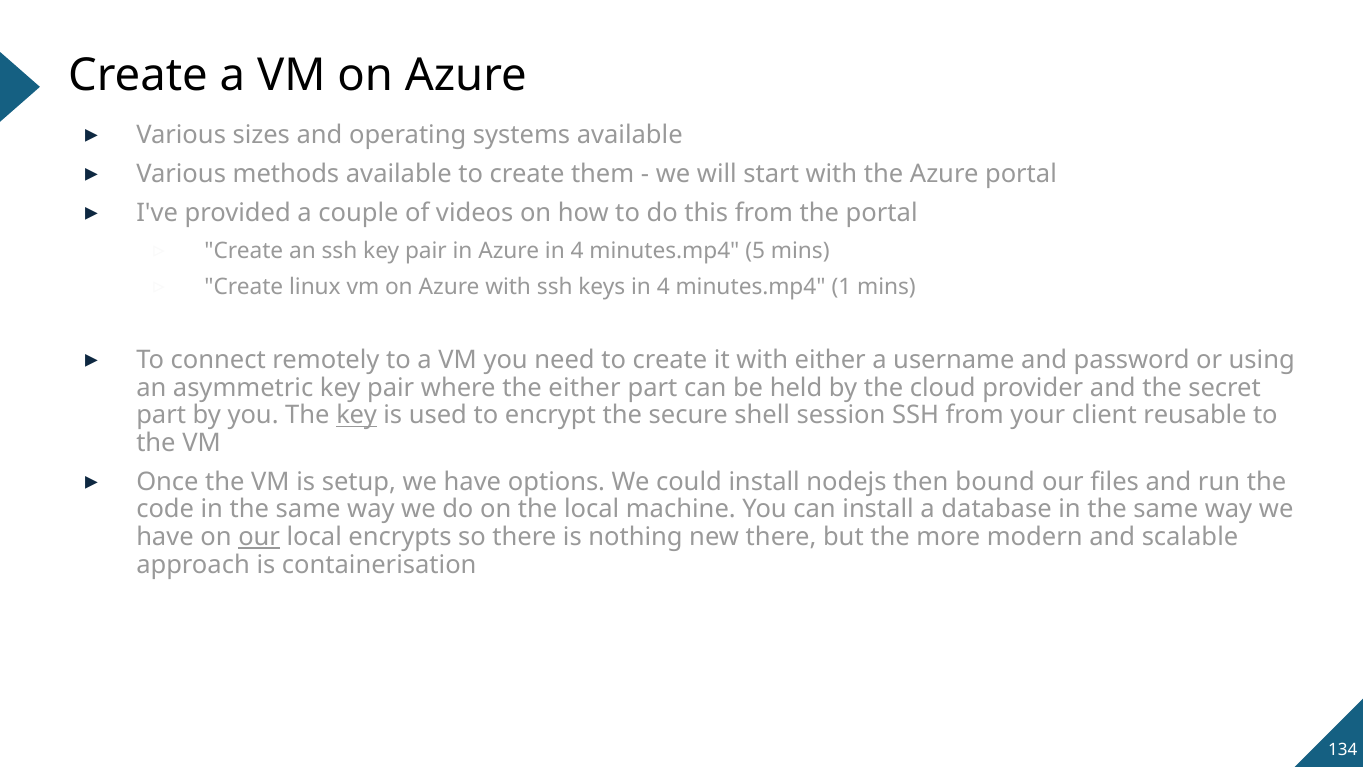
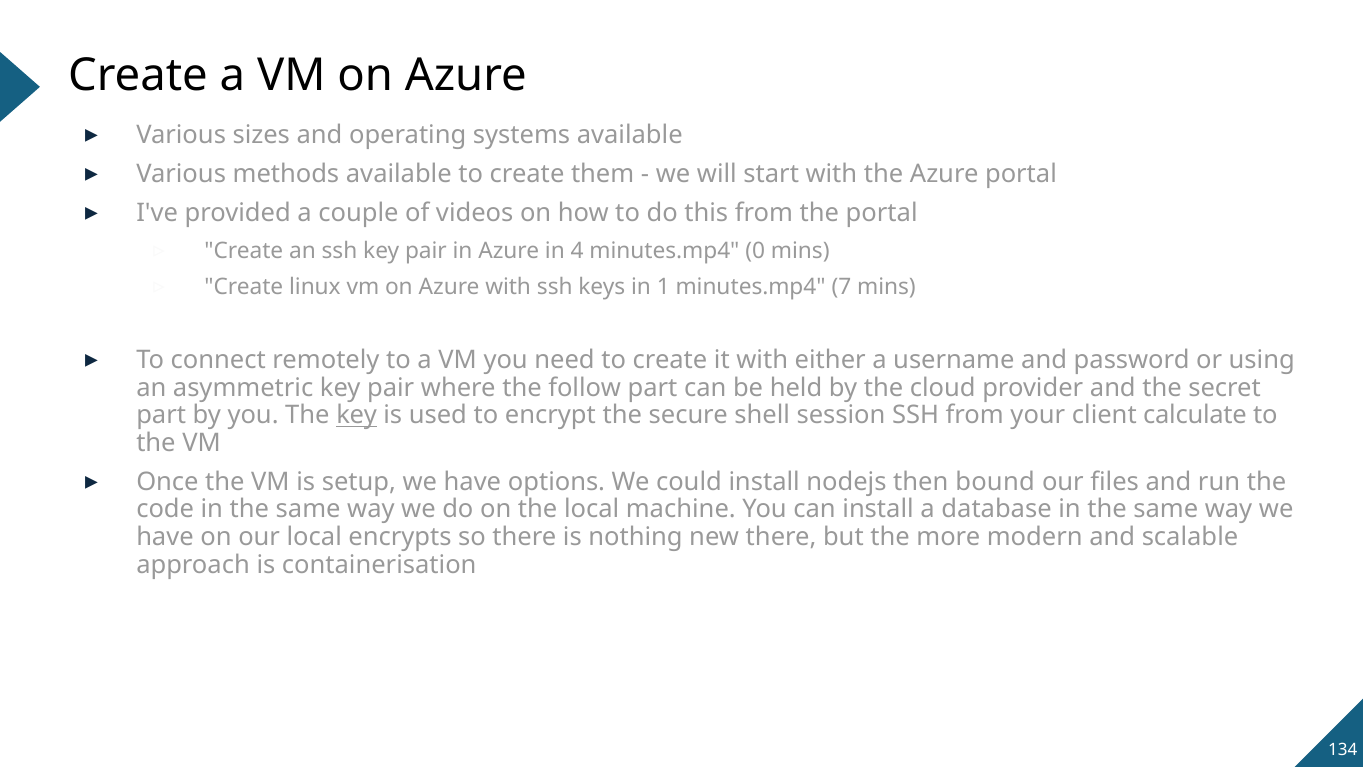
5: 5 -> 0
keys in 4: 4 -> 1
1: 1 -> 7
the either: either -> follow
reusable: reusable -> calculate
our at (259, 537) underline: present -> none
